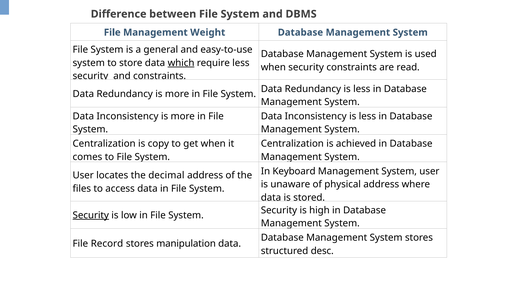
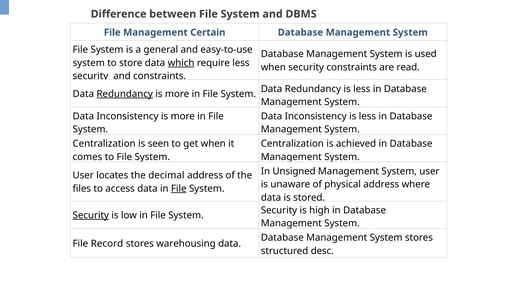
Weight: Weight -> Certain
Redundancy at (125, 94) underline: none -> present
copy: copy -> seen
Keyboard: Keyboard -> Unsigned
File at (179, 189) underline: none -> present
manipulation: manipulation -> warehousing
